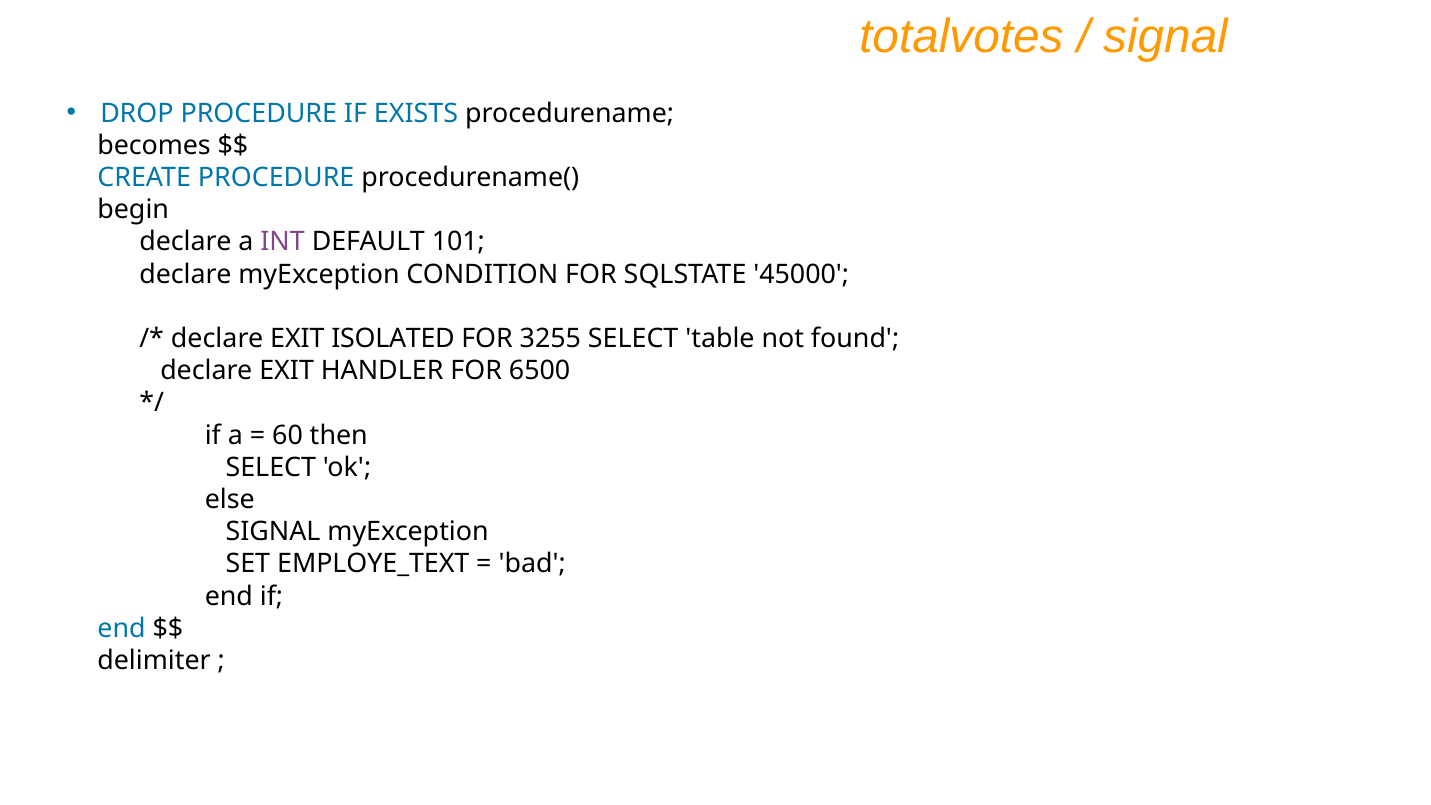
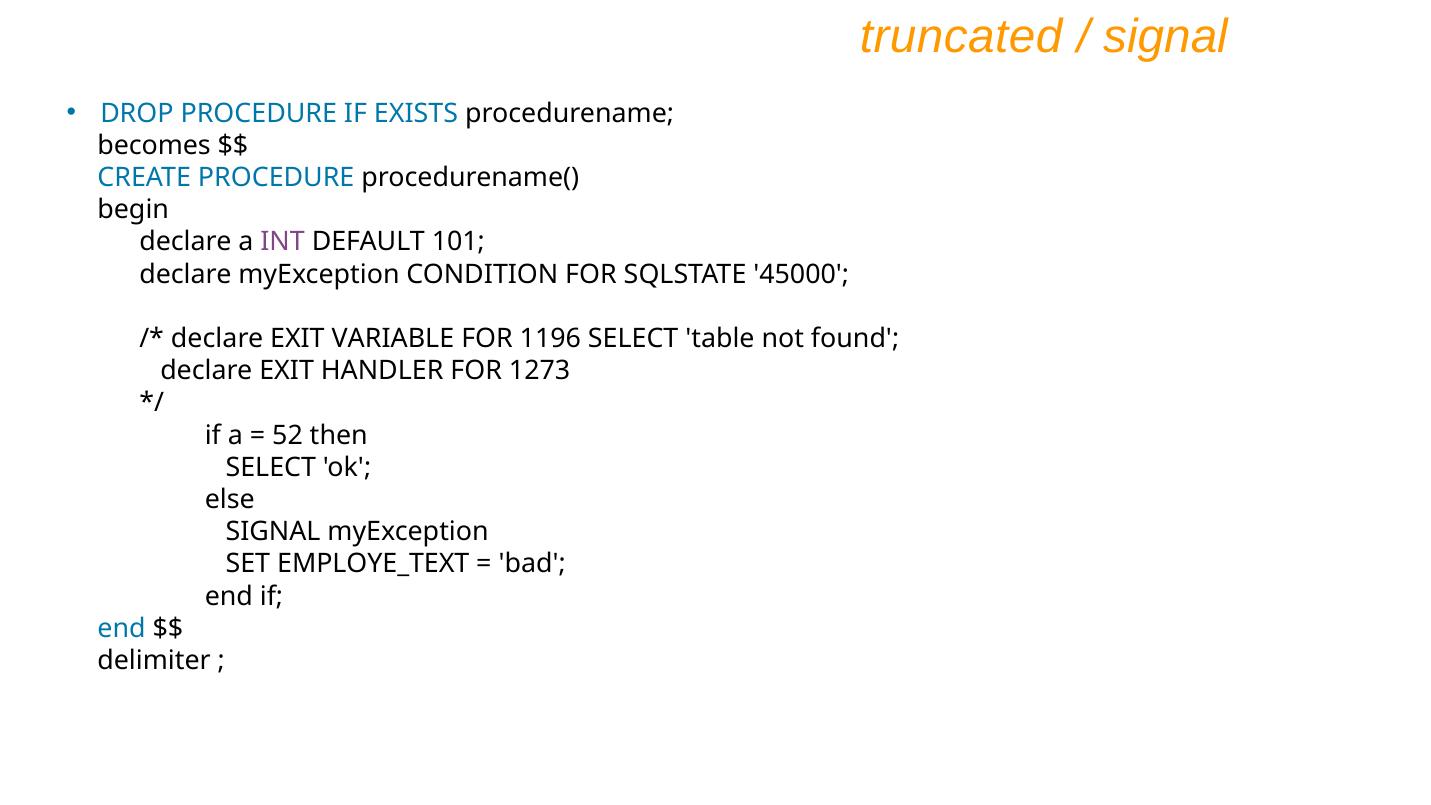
totalvotes: totalvotes -> truncated
ISOLATED: ISOLATED -> VARIABLE
3255: 3255 -> 1196
6500: 6500 -> 1273
60: 60 -> 52
